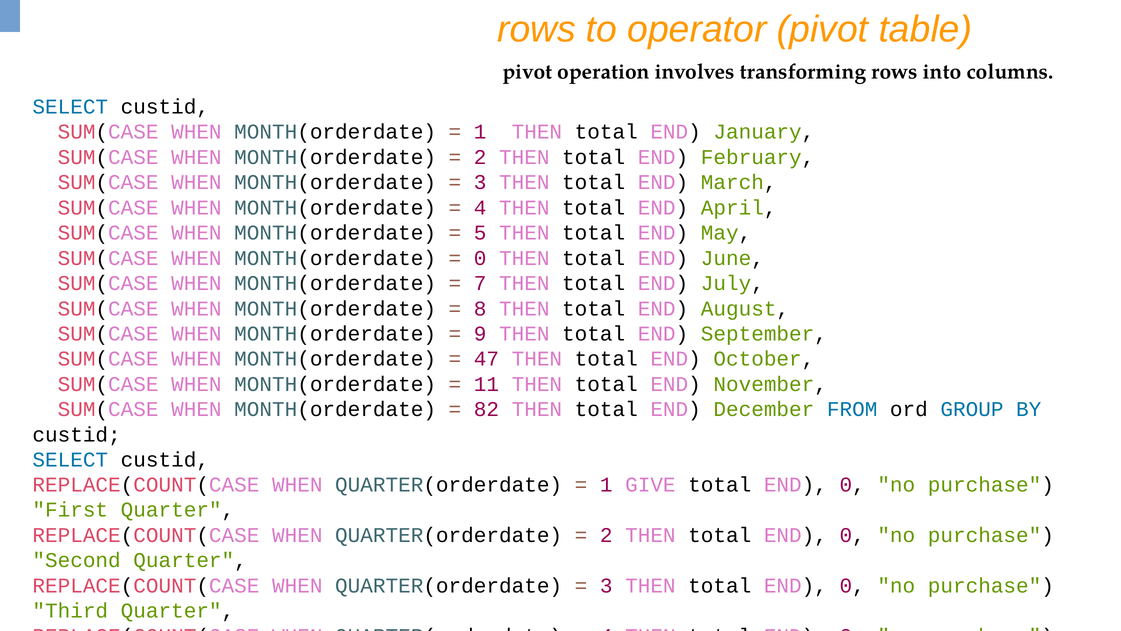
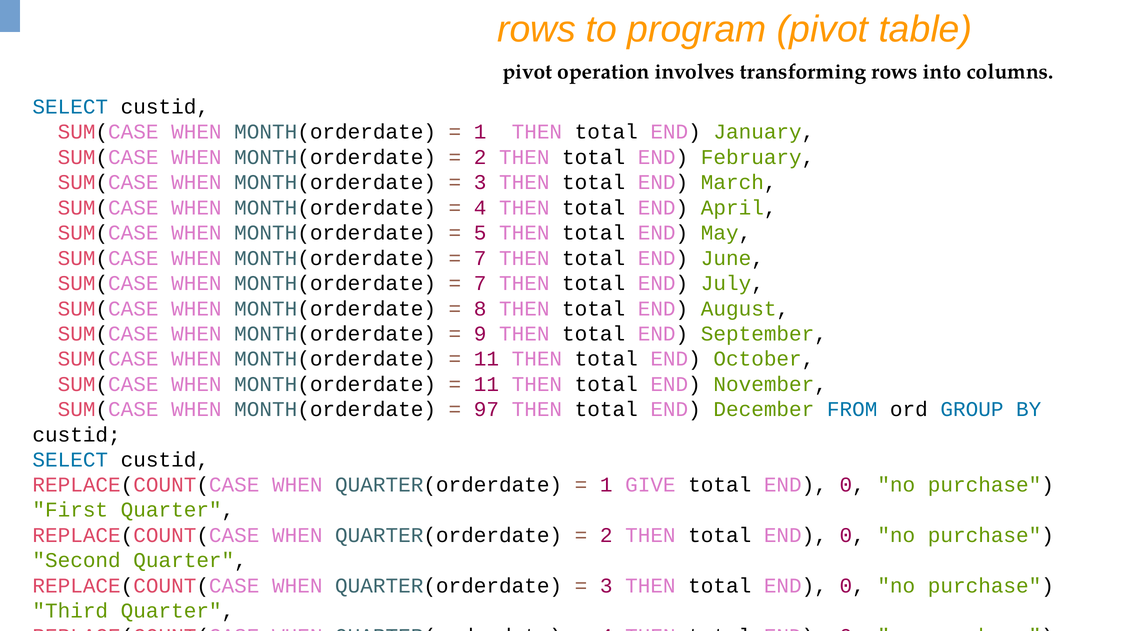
operator: operator -> program
0 at (480, 258): 0 -> 7
47 at (486, 359): 47 -> 11
82: 82 -> 97
